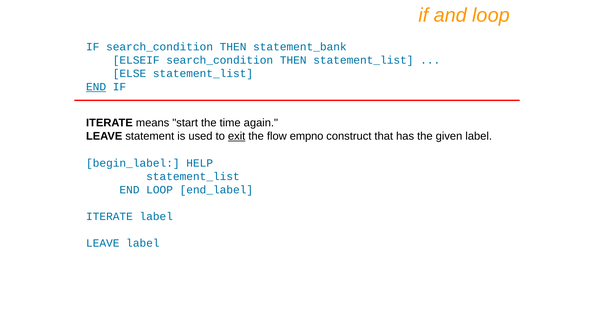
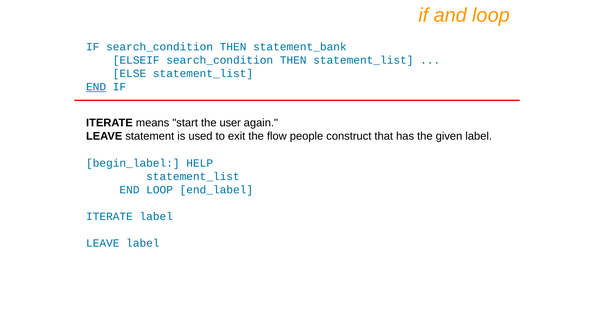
time: time -> user
exit underline: present -> none
empno: empno -> people
